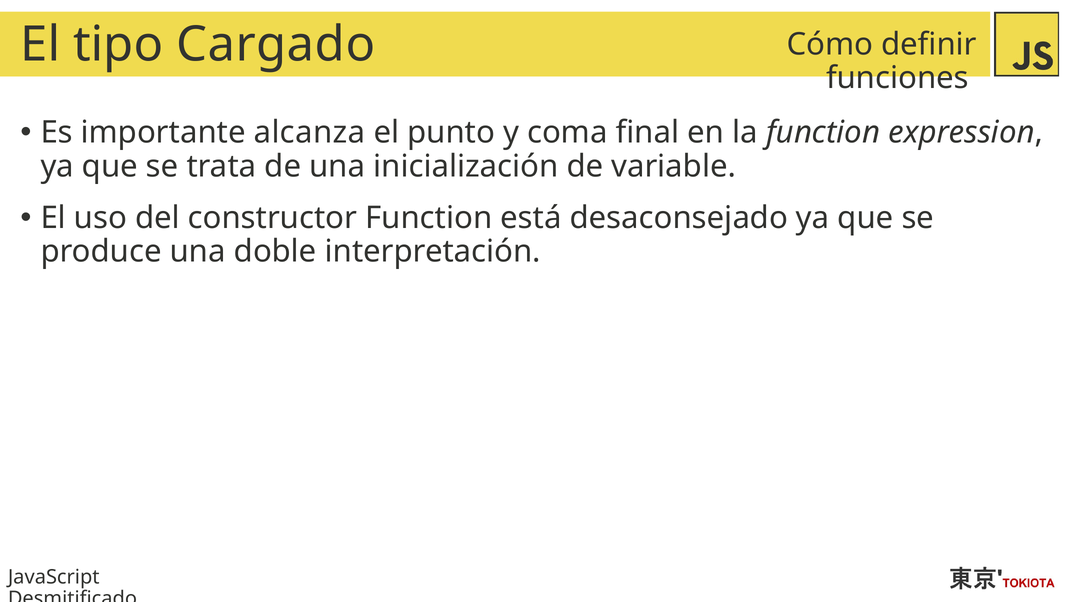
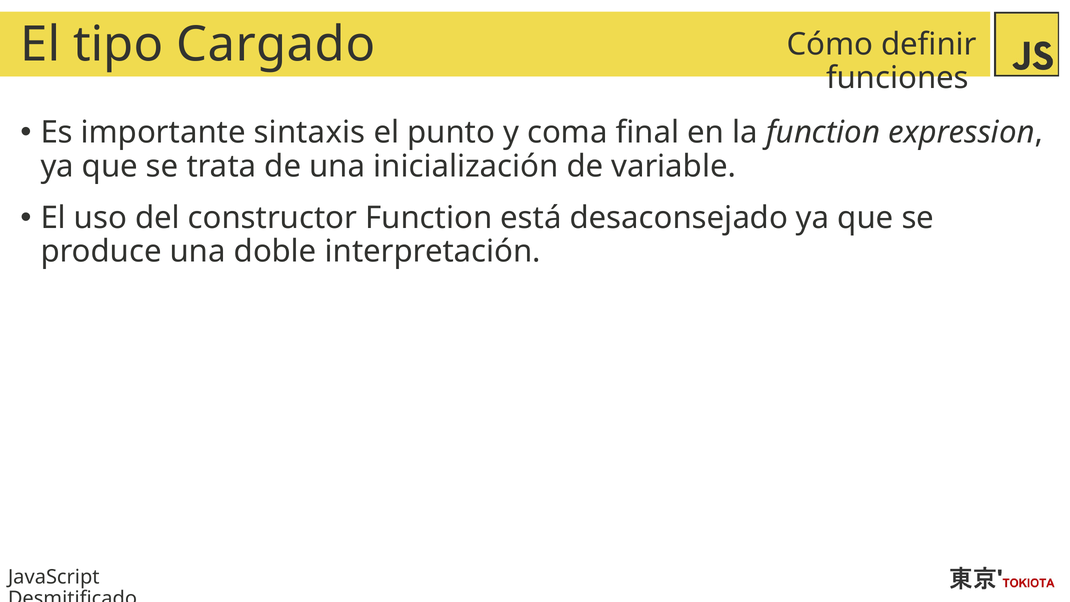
alcanza: alcanza -> sintaxis
